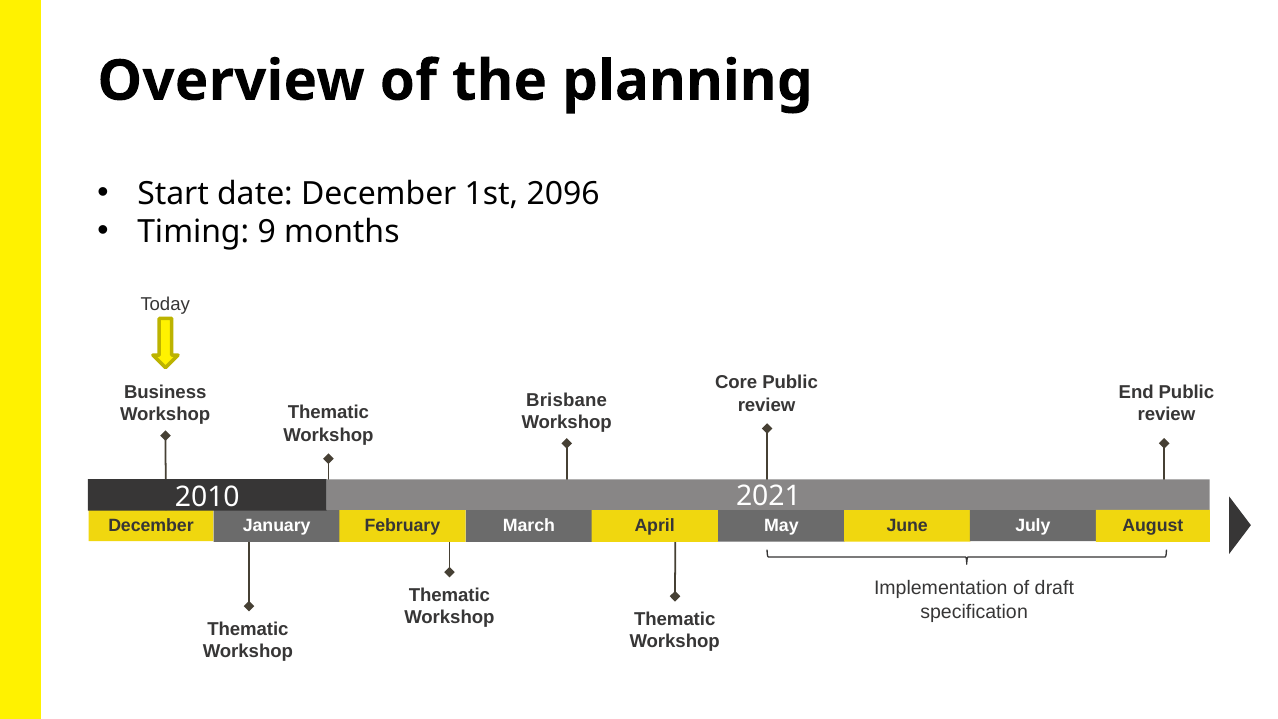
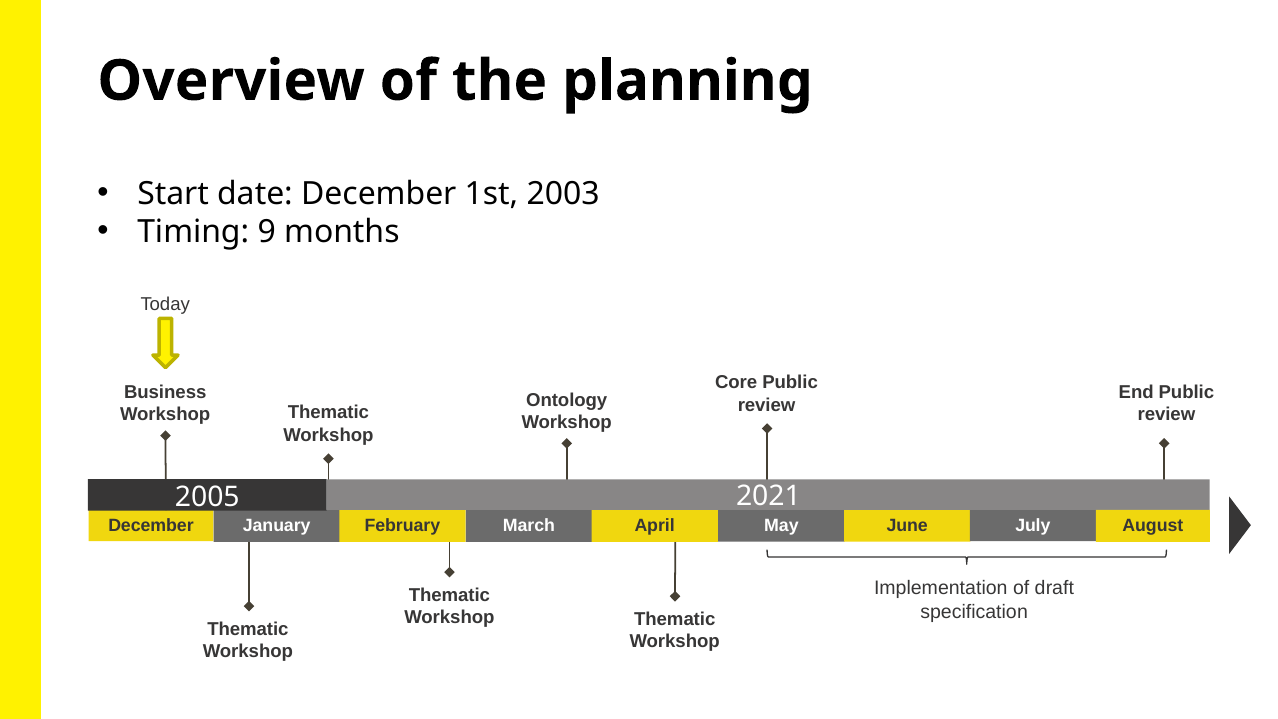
2096: 2096 -> 2003
Brisbane: Brisbane -> Ontology
2010: 2010 -> 2005
